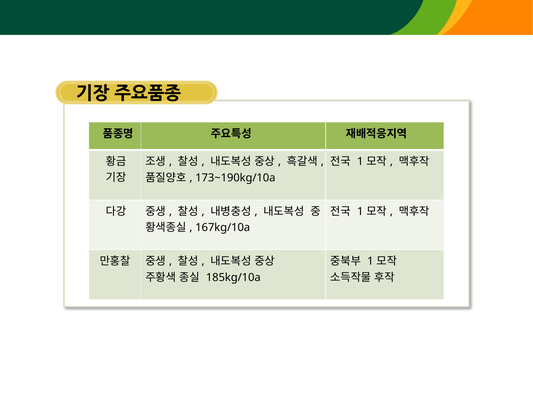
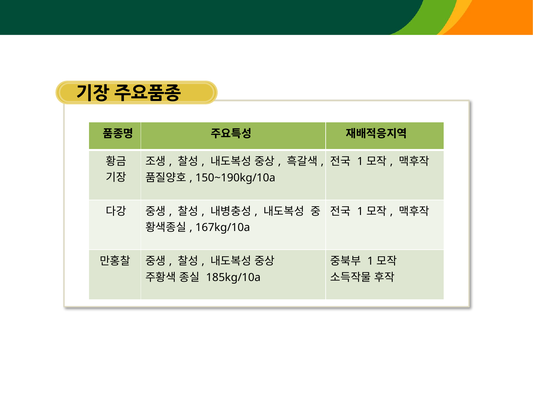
173~190kg/10a: 173~190kg/10a -> 150~190kg/10a
